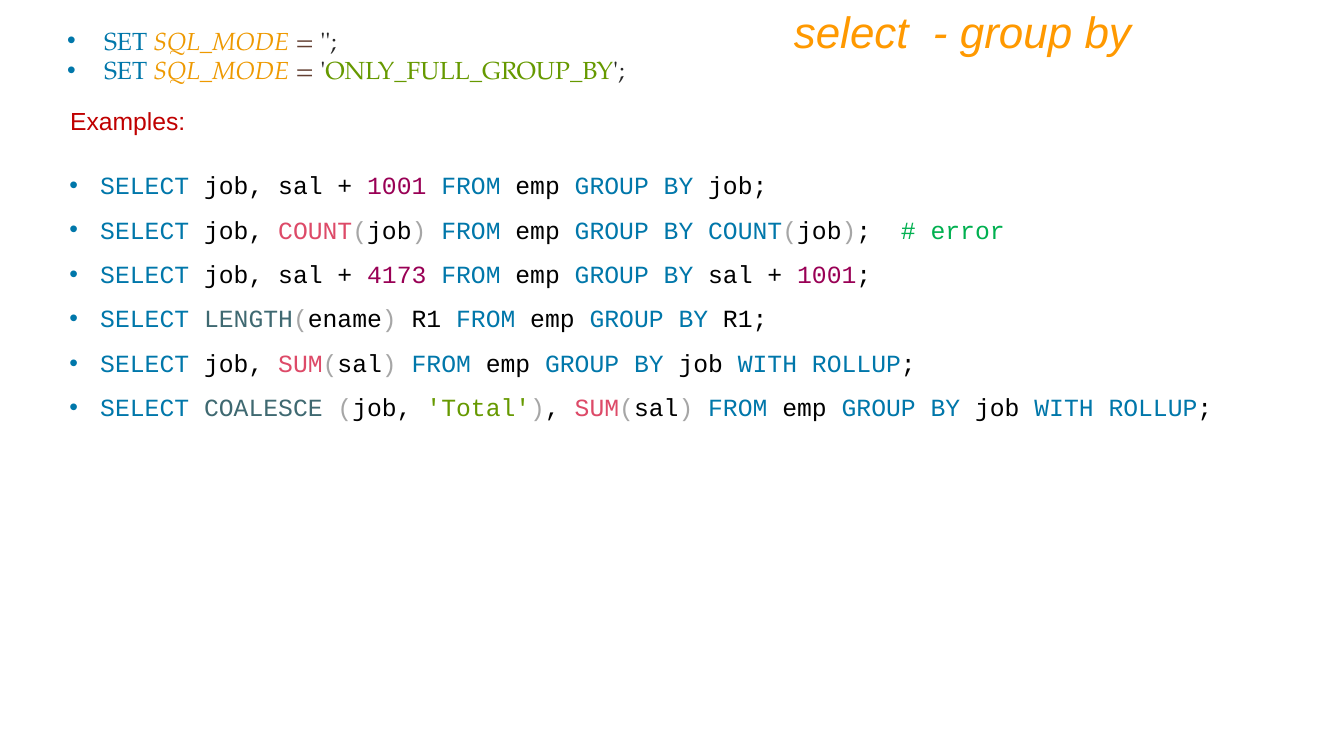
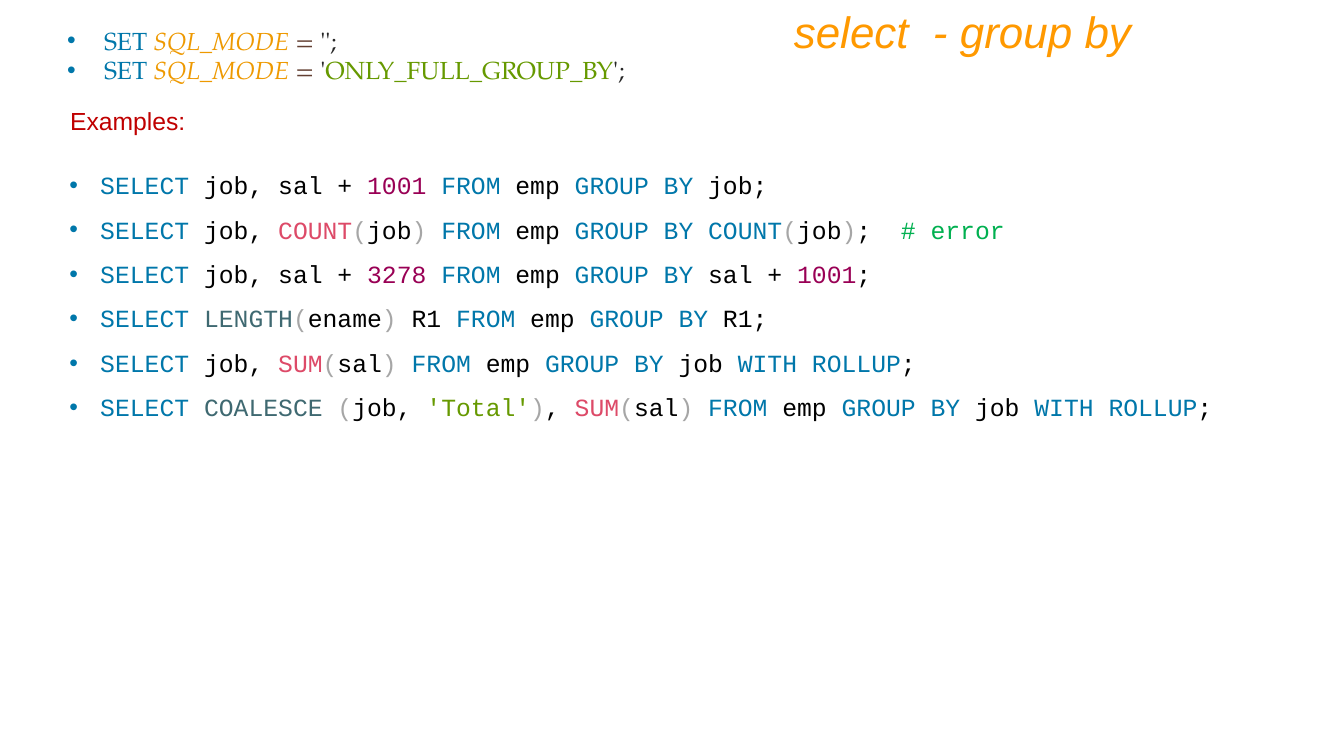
4173: 4173 -> 3278
